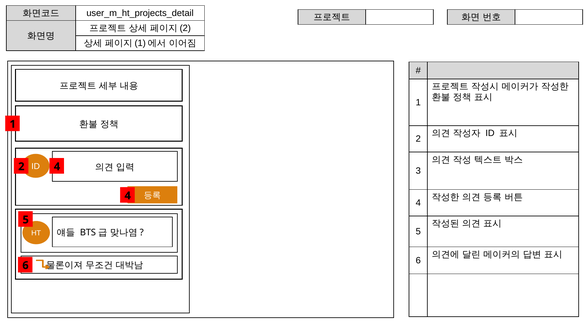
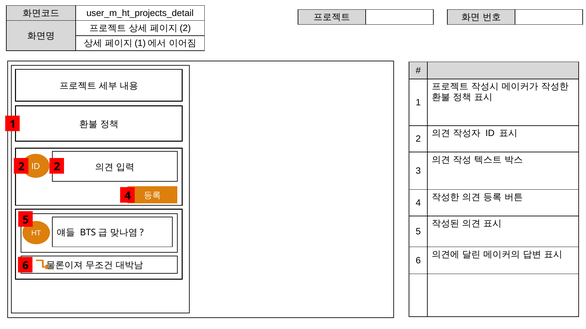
2 4: 4 -> 2
